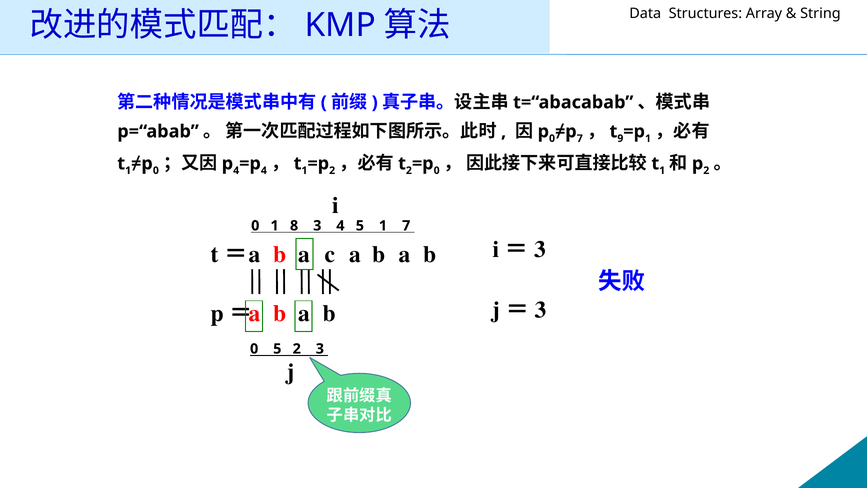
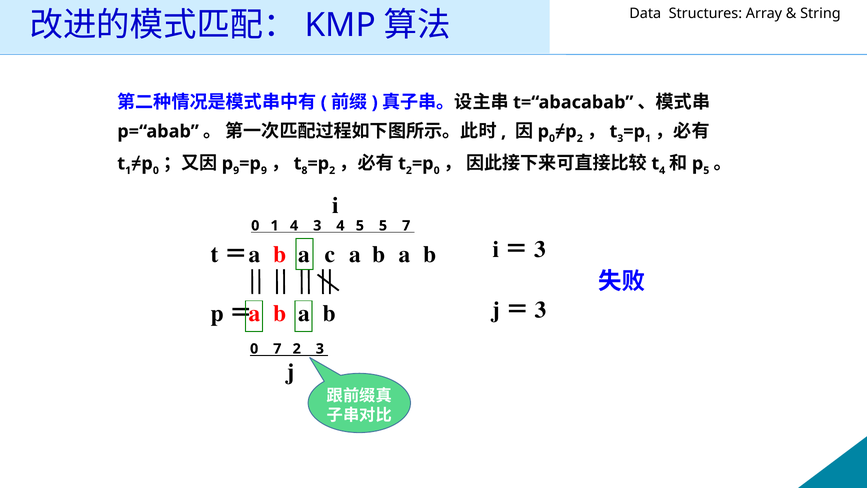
7 at (580, 138): 7 -> 2
9 at (620, 138): 9 -> 3
4 at (236, 170): 4 -> 9
4 at (264, 170): 4 -> 9
1 at (304, 170): 1 -> 8
1 at (662, 170): 1 -> 4
2 at (706, 170): 2 -> 5
1 8: 8 -> 4
5 1: 1 -> 5
0 5: 5 -> 7
